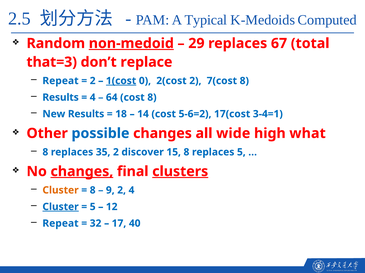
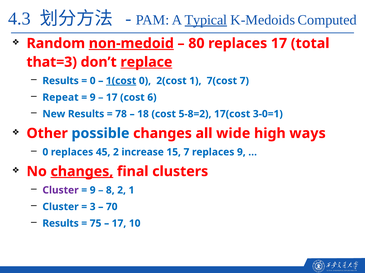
2.5: 2.5 -> 4.3
Typical underline: none -> present
29: 29 -> 80
replaces 67: 67 -> 17
replace underline: none -> present
Repeat at (61, 81): Repeat -> Results
2 at (93, 81): 2 -> 0
2(cost 2: 2 -> 1
7(cost 8: 8 -> 7
Results at (61, 98): Results -> Repeat
4 at (93, 98): 4 -> 9
64 at (112, 98): 64 -> 17
cost 8: 8 -> 6
18: 18 -> 78
14: 14 -> 18
5-6=2: 5-6=2 -> 5-8=2
3-4=1: 3-4=1 -> 3-0=1
what: what -> ways
8 at (45, 152): 8 -> 0
35: 35 -> 45
discover: discover -> increase
15 8: 8 -> 7
replaces 5: 5 -> 9
clusters underline: present -> none
Cluster at (61, 191) colour: orange -> purple
8 at (93, 191): 8 -> 9
9: 9 -> 8
2 4: 4 -> 1
Cluster at (61, 207) underline: present -> none
5 at (93, 207): 5 -> 3
12: 12 -> 70
Repeat at (61, 224): Repeat -> Results
32: 32 -> 75
40: 40 -> 10
